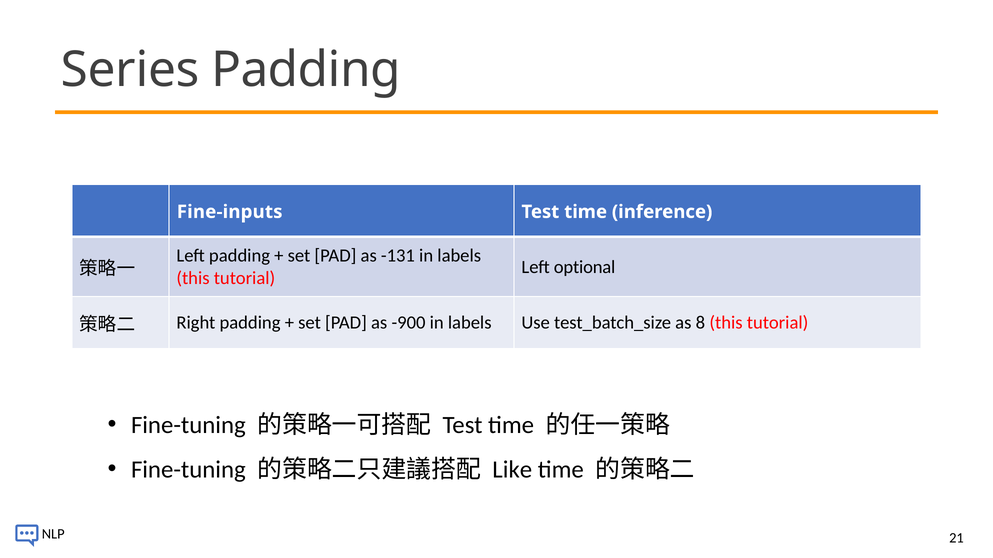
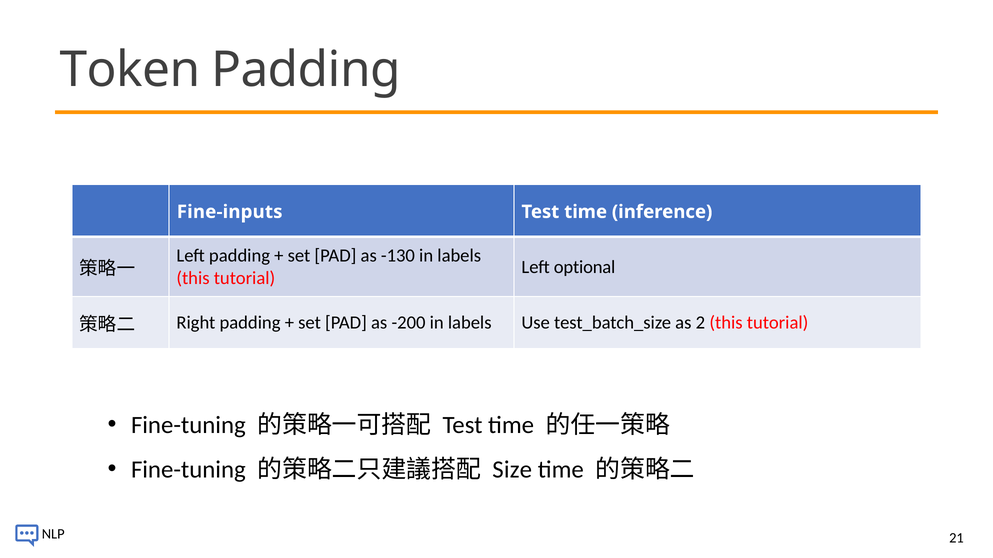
Series: Series -> Token
-131: -131 -> -130
-900: -900 -> -200
8: 8 -> 2
Like: Like -> Size
